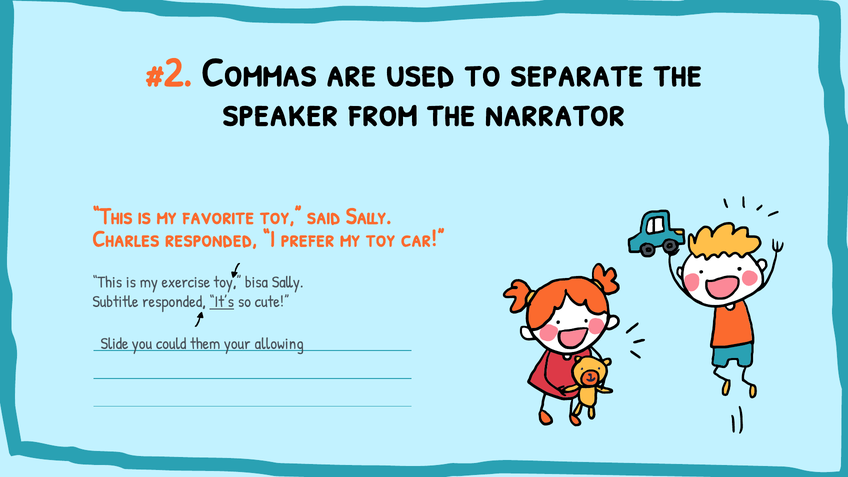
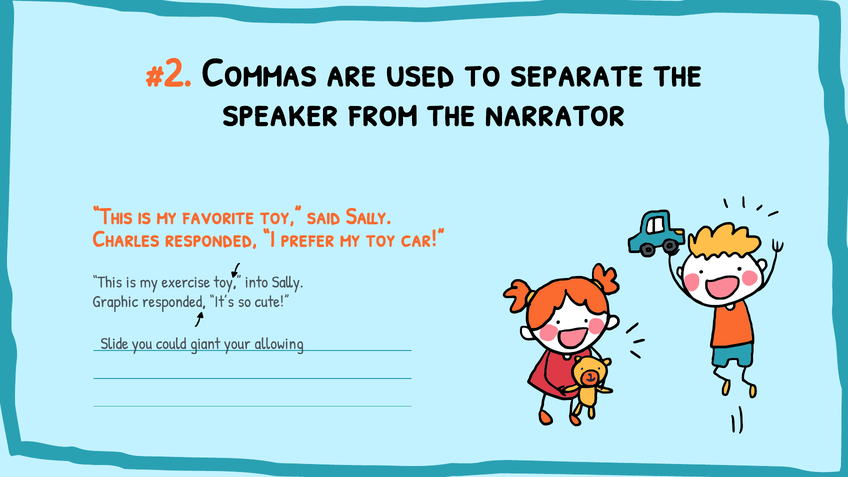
bisa: bisa -> into
Subtitle: Subtitle -> Graphic
It’s underline: present -> none
them: them -> giant
